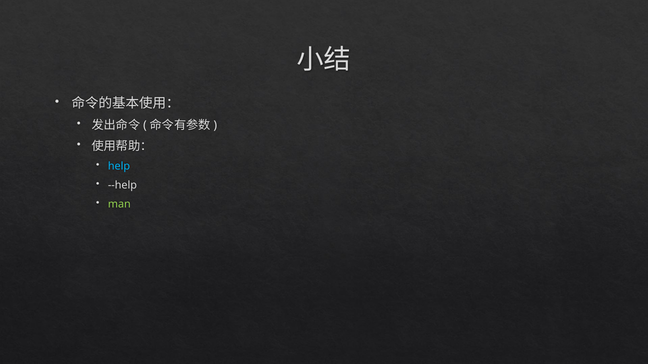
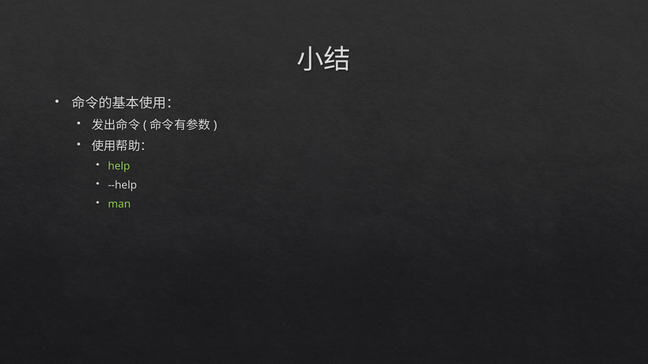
help colour: light blue -> light green
